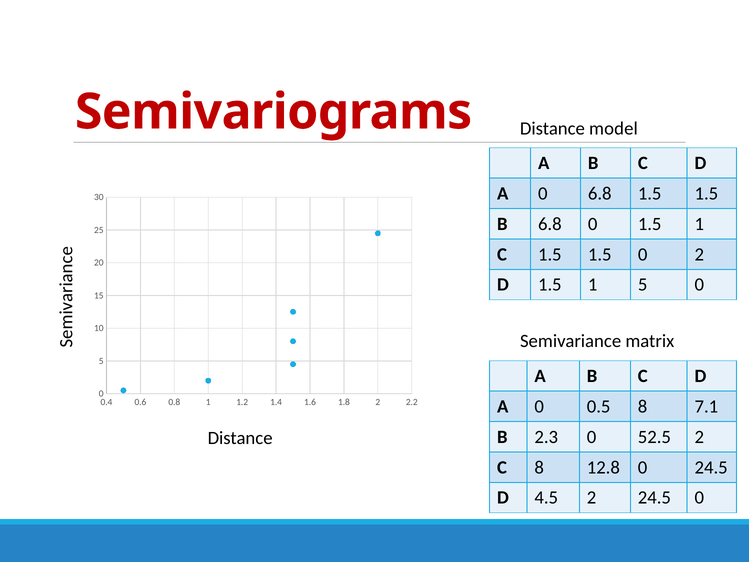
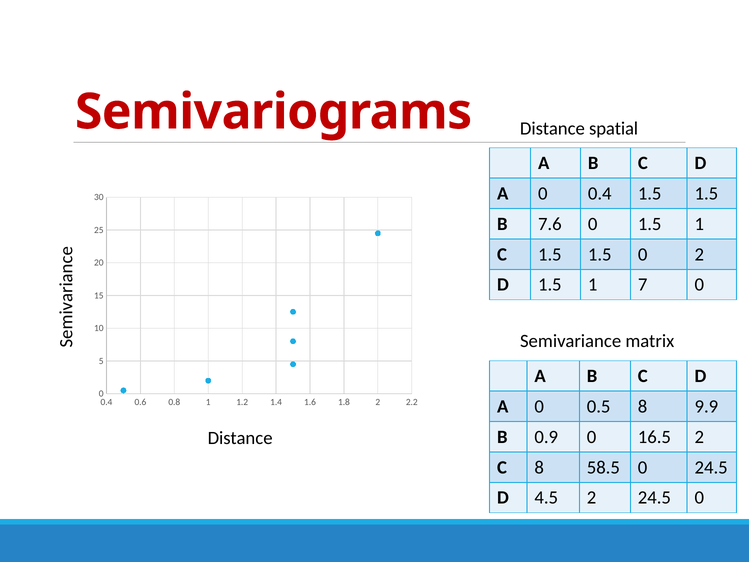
model: model -> spatial
0 6.8: 6.8 -> 0.4
B 6.8: 6.8 -> 7.6
1 5: 5 -> 7
7.1: 7.1 -> 9.9
2.3: 2.3 -> 0.9
52.5: 52.5 -> 16.5
12.8: 12.8 -> 58.5
